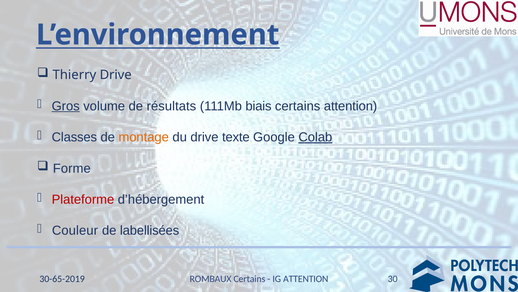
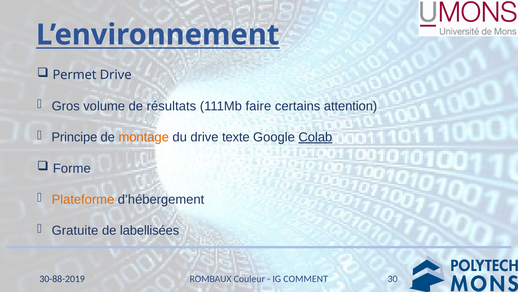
Thierry: Thierry -> Permet
Gros underline: present -> none
biais: biais -> faire
Classes: Classes -> Principe
Plateforme colour: red -> orange
Couleur: Couleur -> Gratuite
30-65-2019: 30-65-2019 -> 30-88-2019
ROMBAUX Certains: Certains -> Couleur
IG ATTENTION: ATTENTION -> COMMENT
